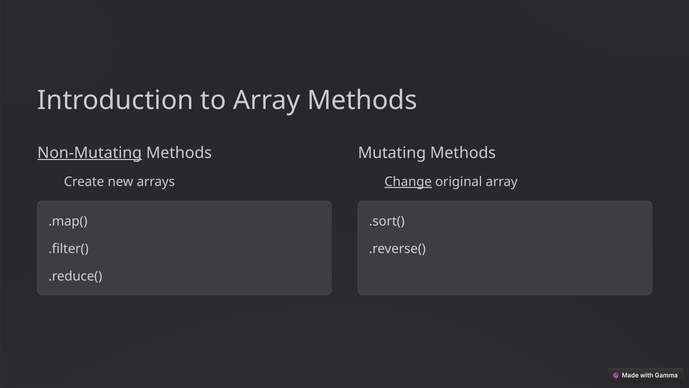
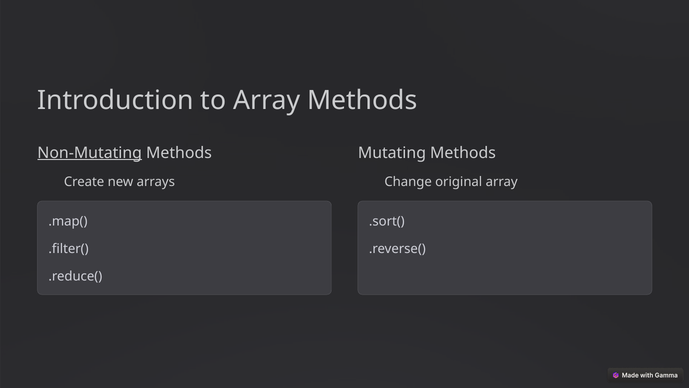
Change underline: present -> none
